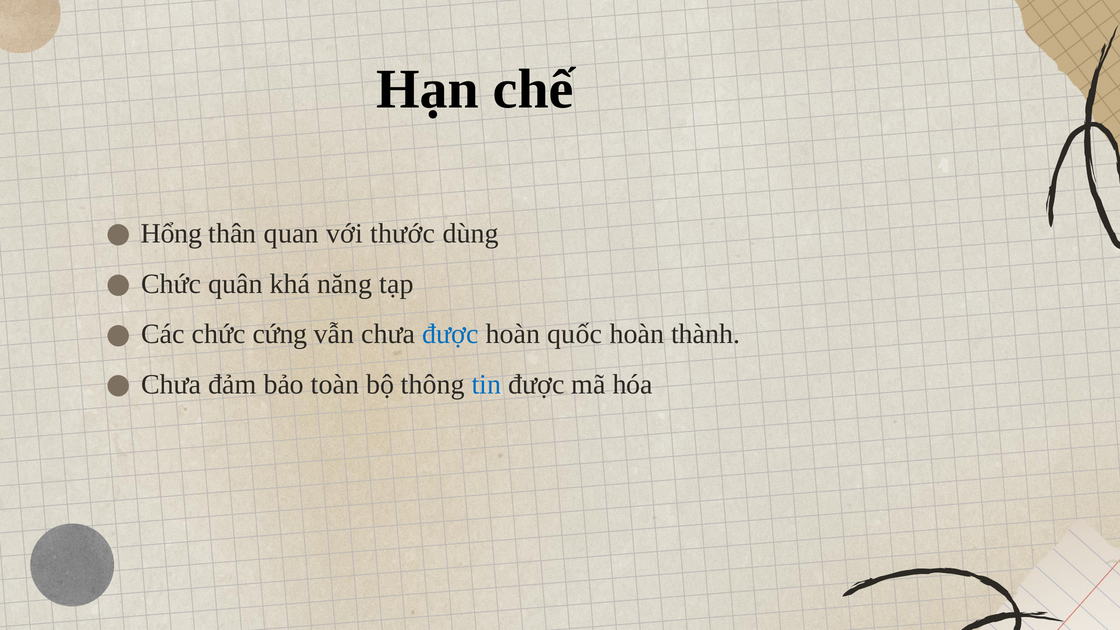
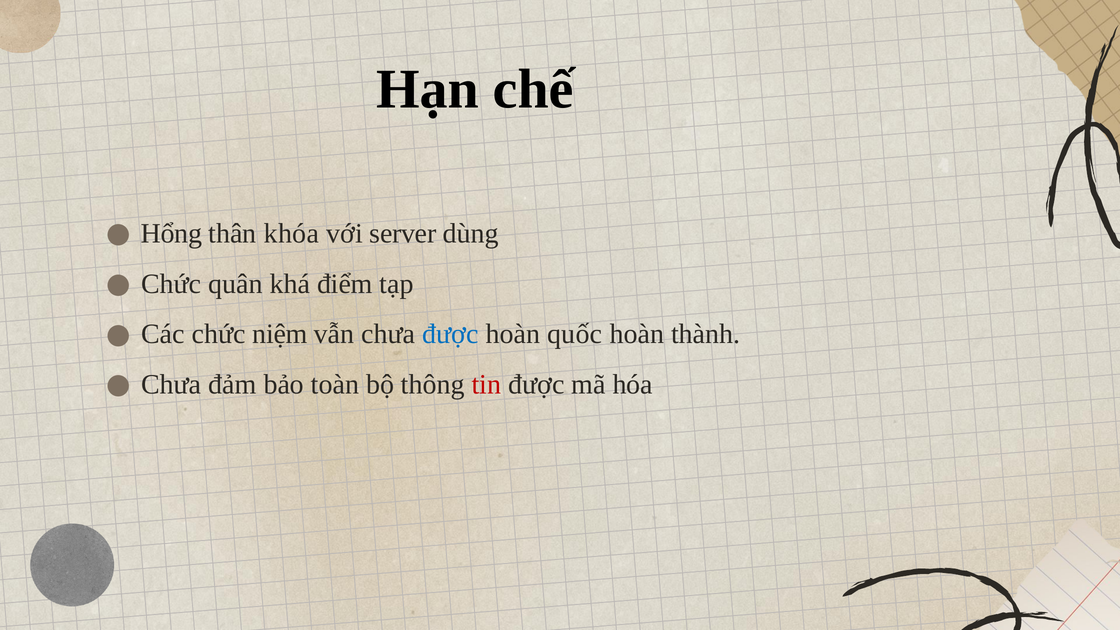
quan: quan -> khóa
thước: thước -> server
năng: năng -> điểm
cứng: cứng -> niệm
tin colour: blue -> red
